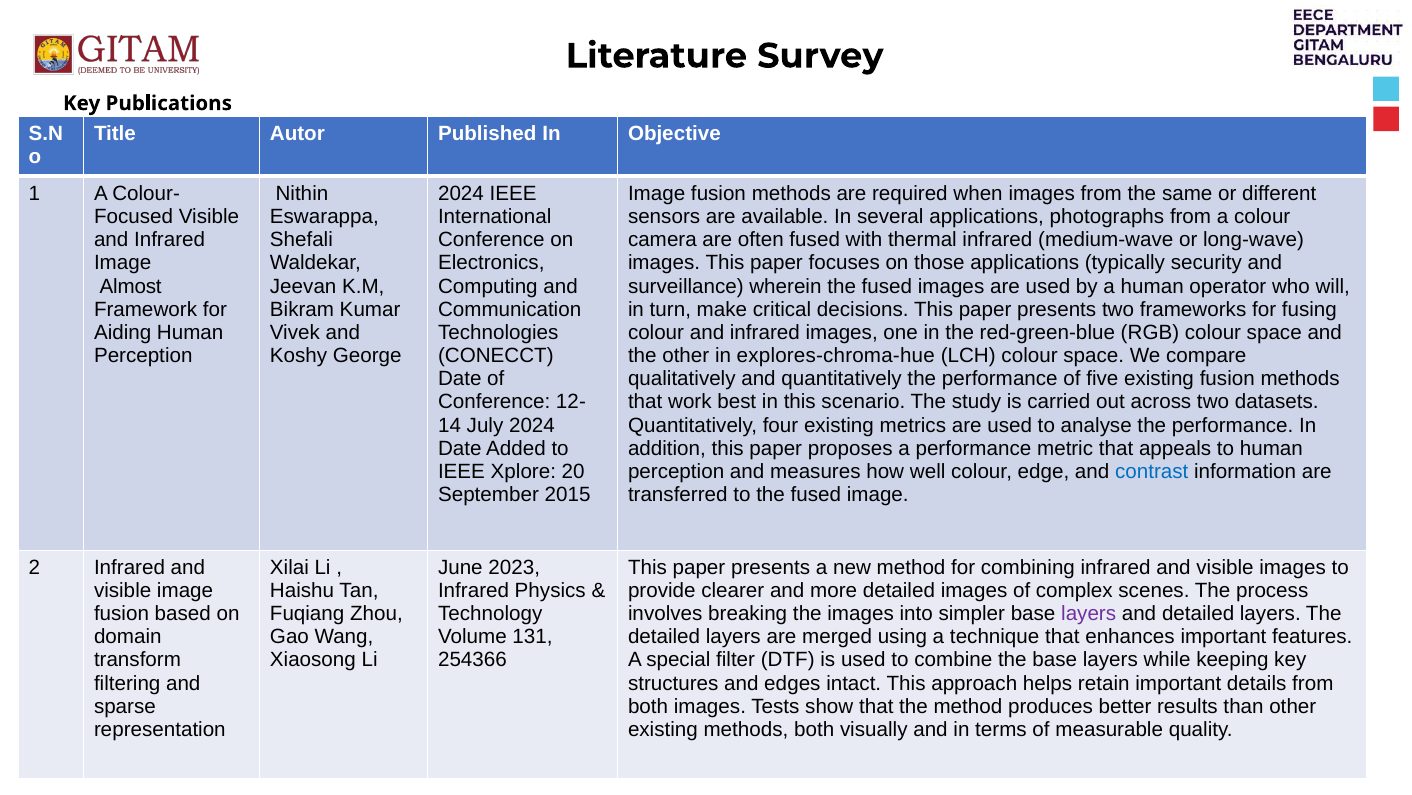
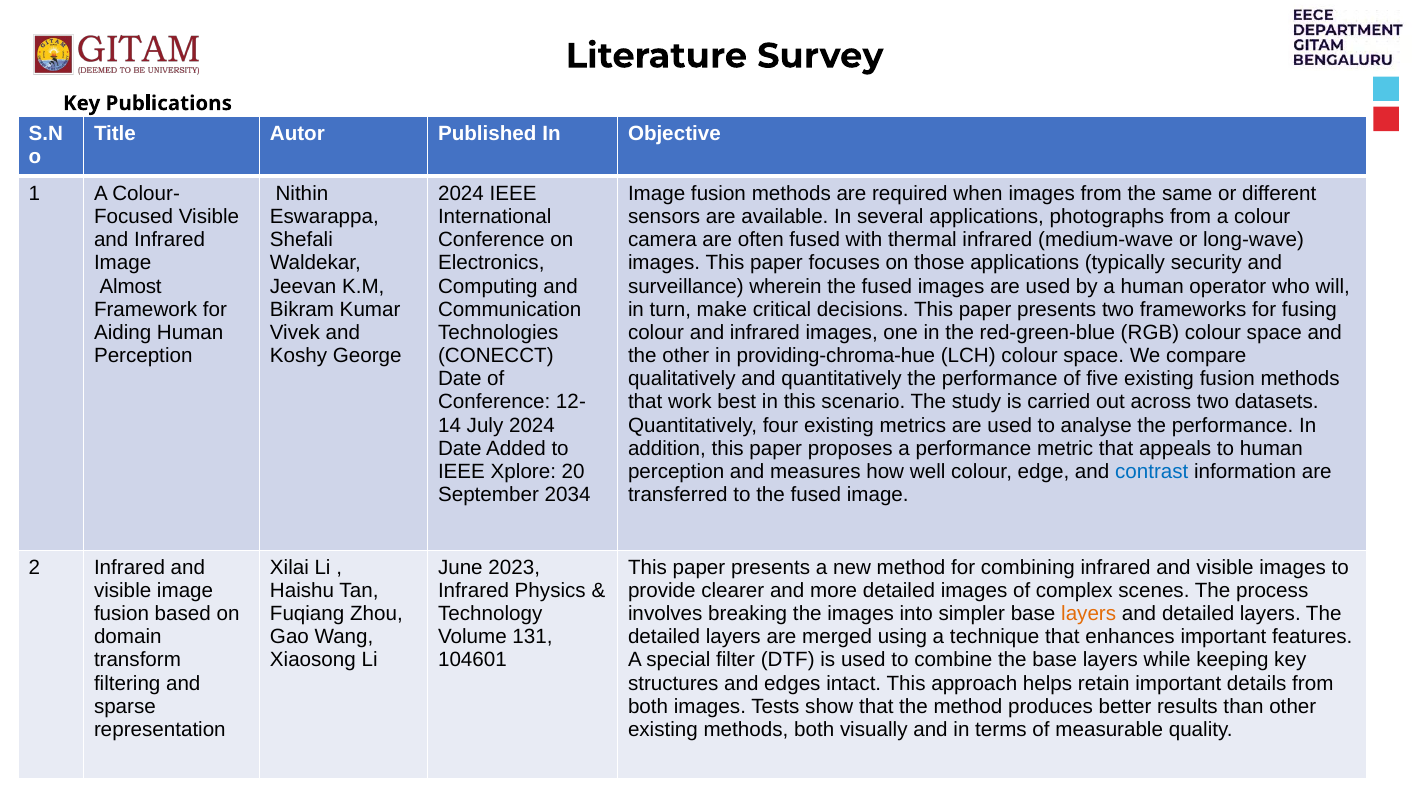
explores-chroma-hue: explores-chroma-hue -> providing-chroma-hue
2015: 2015 -> 2034
layers at (1089, 613) colour: purple -> orange
254366: 254366 -> 104601
